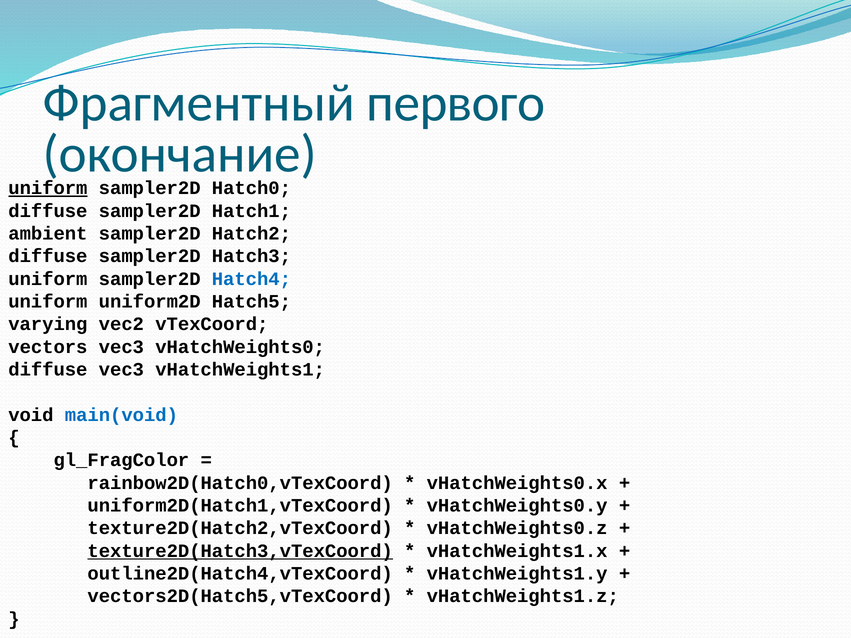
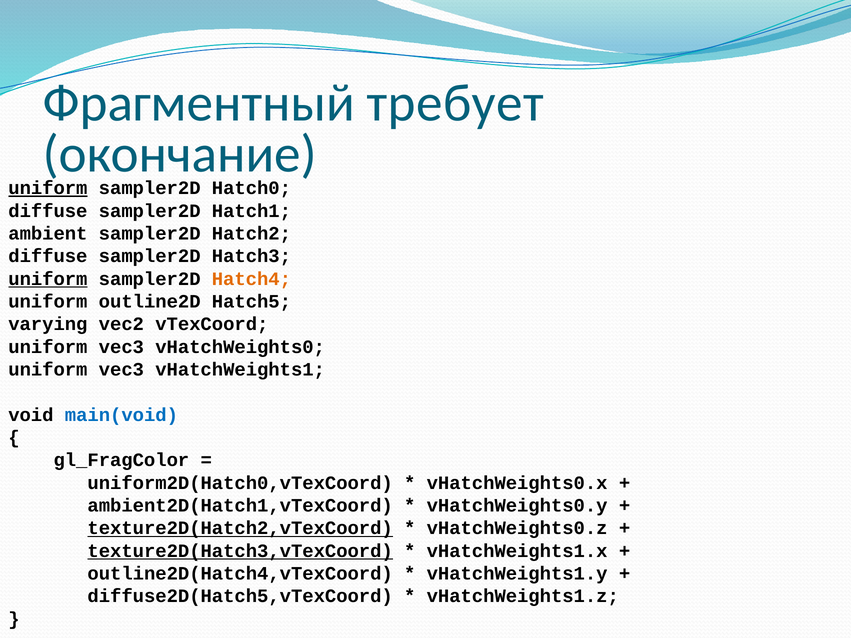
первого: первого -> требует
uniform at (48, 279) underline: none -> present
Hatch4 colour: blue -> orange
uniform2D: uniform2D -> outline2D
vectors at (48, 347): vectors -> uniform
diffuse at (48, 370): diffuse -> uniform
rainbow2D(Hatch0,vTexCoord: rainbow2D(Hatch0,vTexCoord -> uniform2D(Hatch0,vTexCoord
uniform2D(Hatch1,vTexCoord: uniform2D(Hatch1,vTexCoord -> ambient2D(Hatch1,vTexCoord
texture2D(Hatch2,vTexCoord underline: none -> present
vectors2D(Hatch5,vTexCoord: vectors2D(Hatch5,vTexCoord -> diffuse2D(Hatch5,vTexCoord
